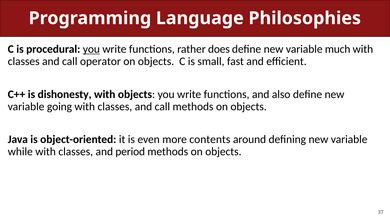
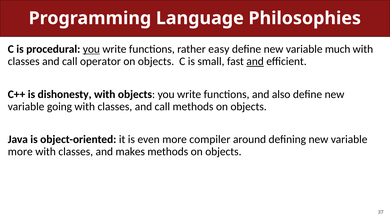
does: does -> easy
and at (255, 61) underline: none -> present
contents: contents -> compiler
while at (20, 151): while -> more
period: period -> makes
